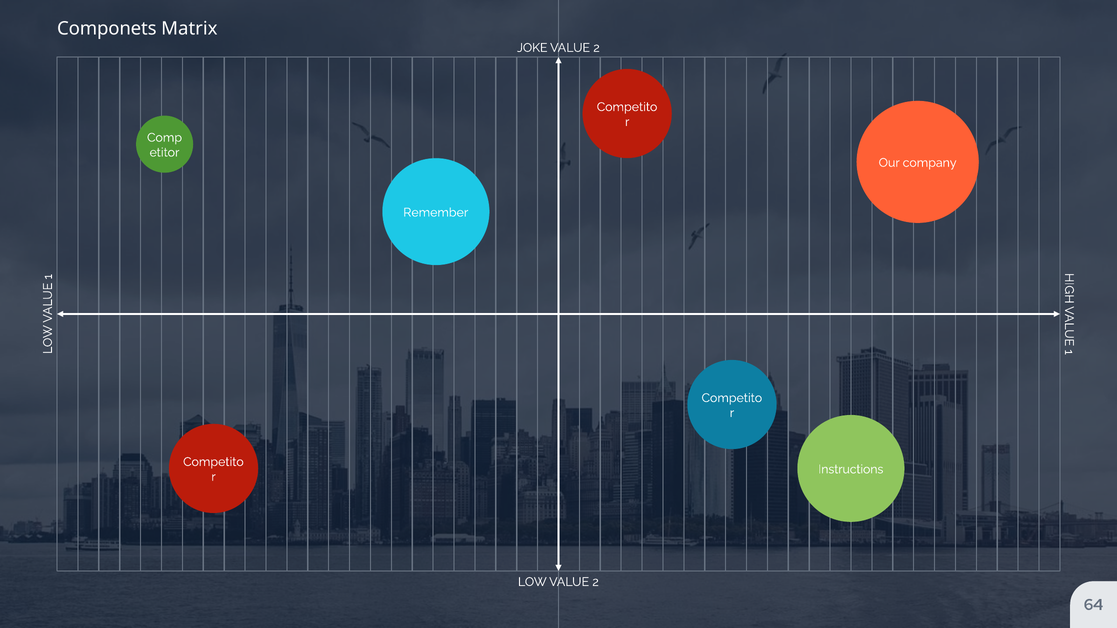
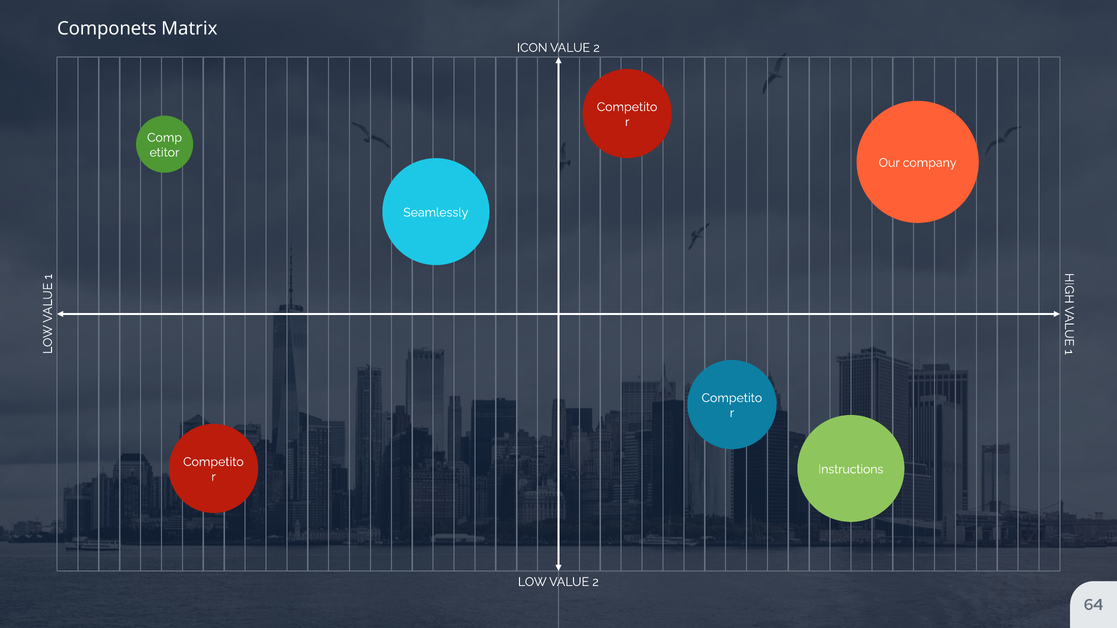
JOKE: JOKE -> ICON
Remember: Remember -> Seamlessly
